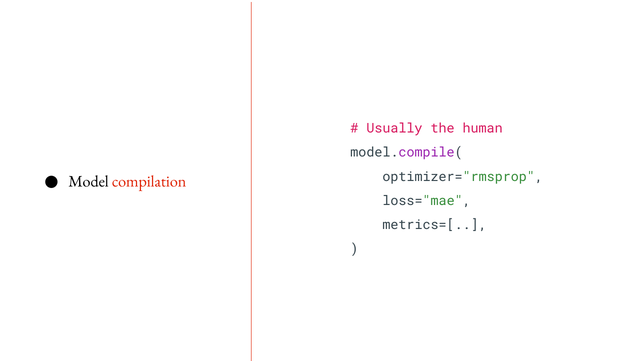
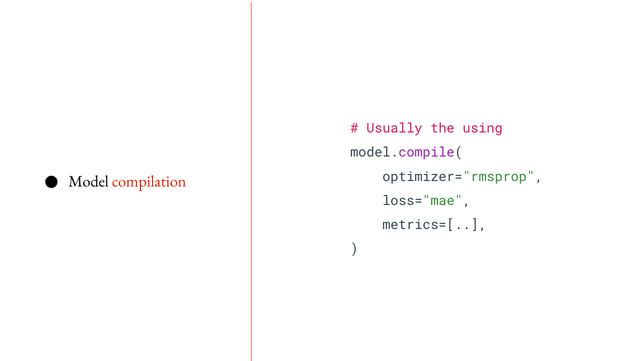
human: human -> using
